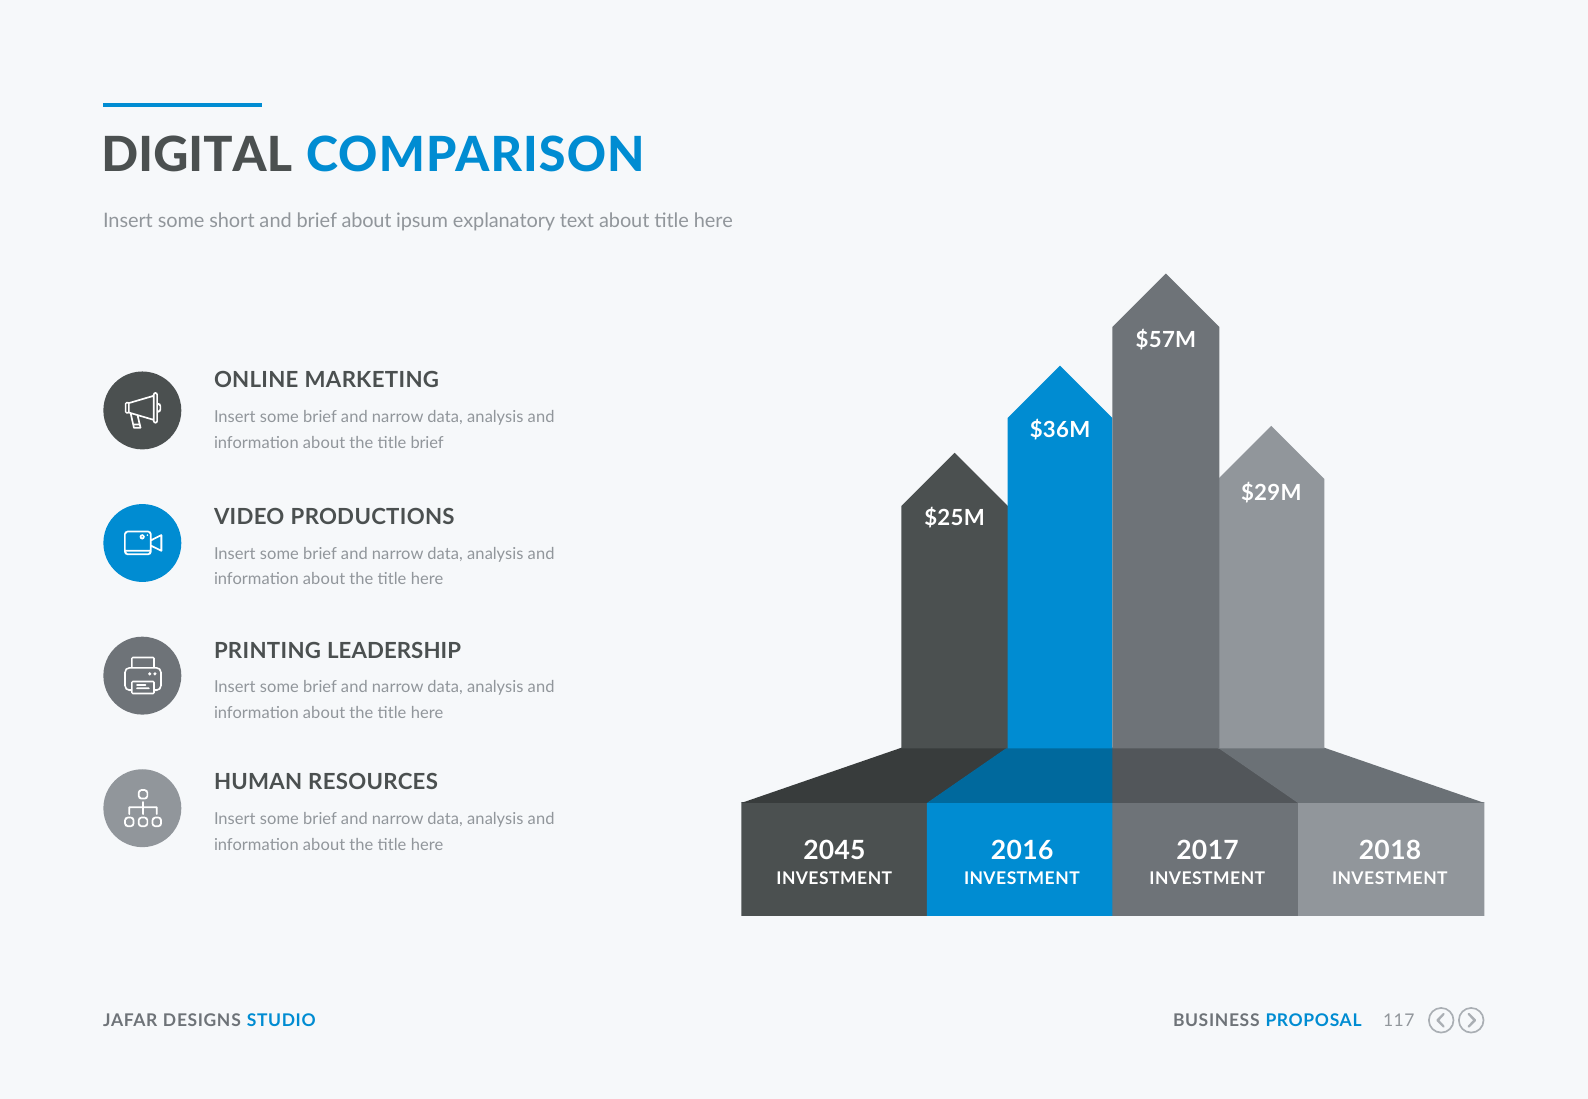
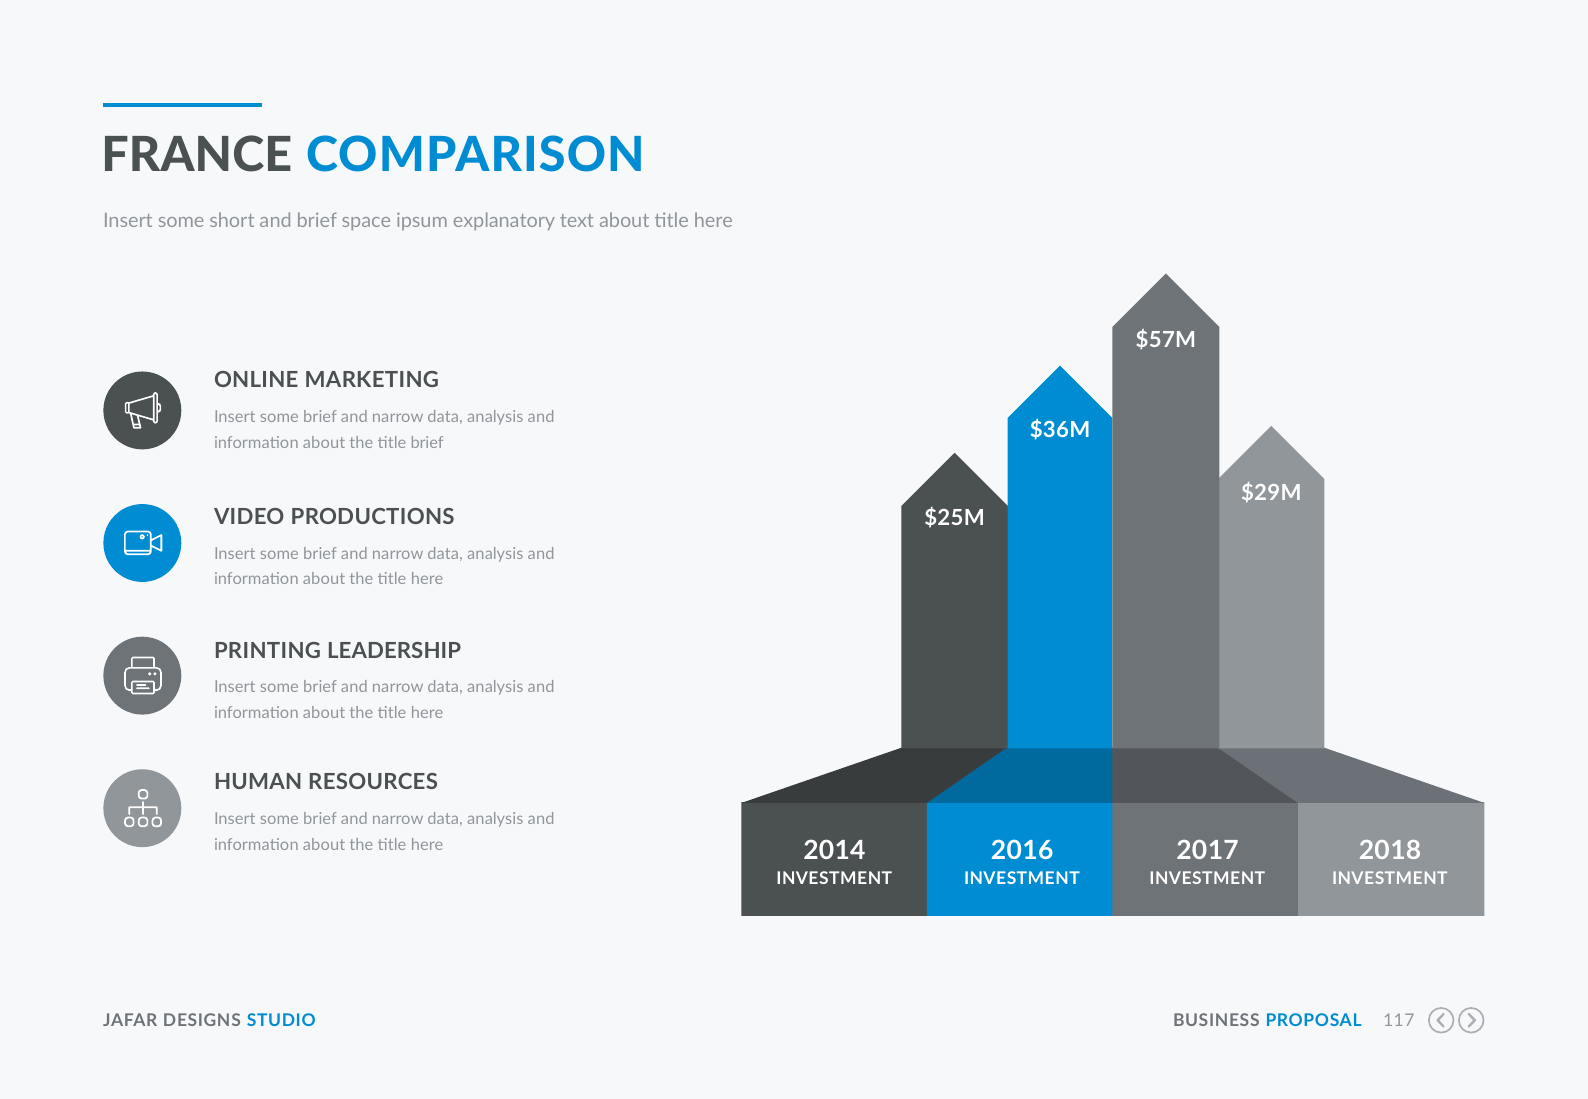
DIGITAL: DIGITAL -> FRANCE
brief about: about -> space
2045: 2045 -> 2014
